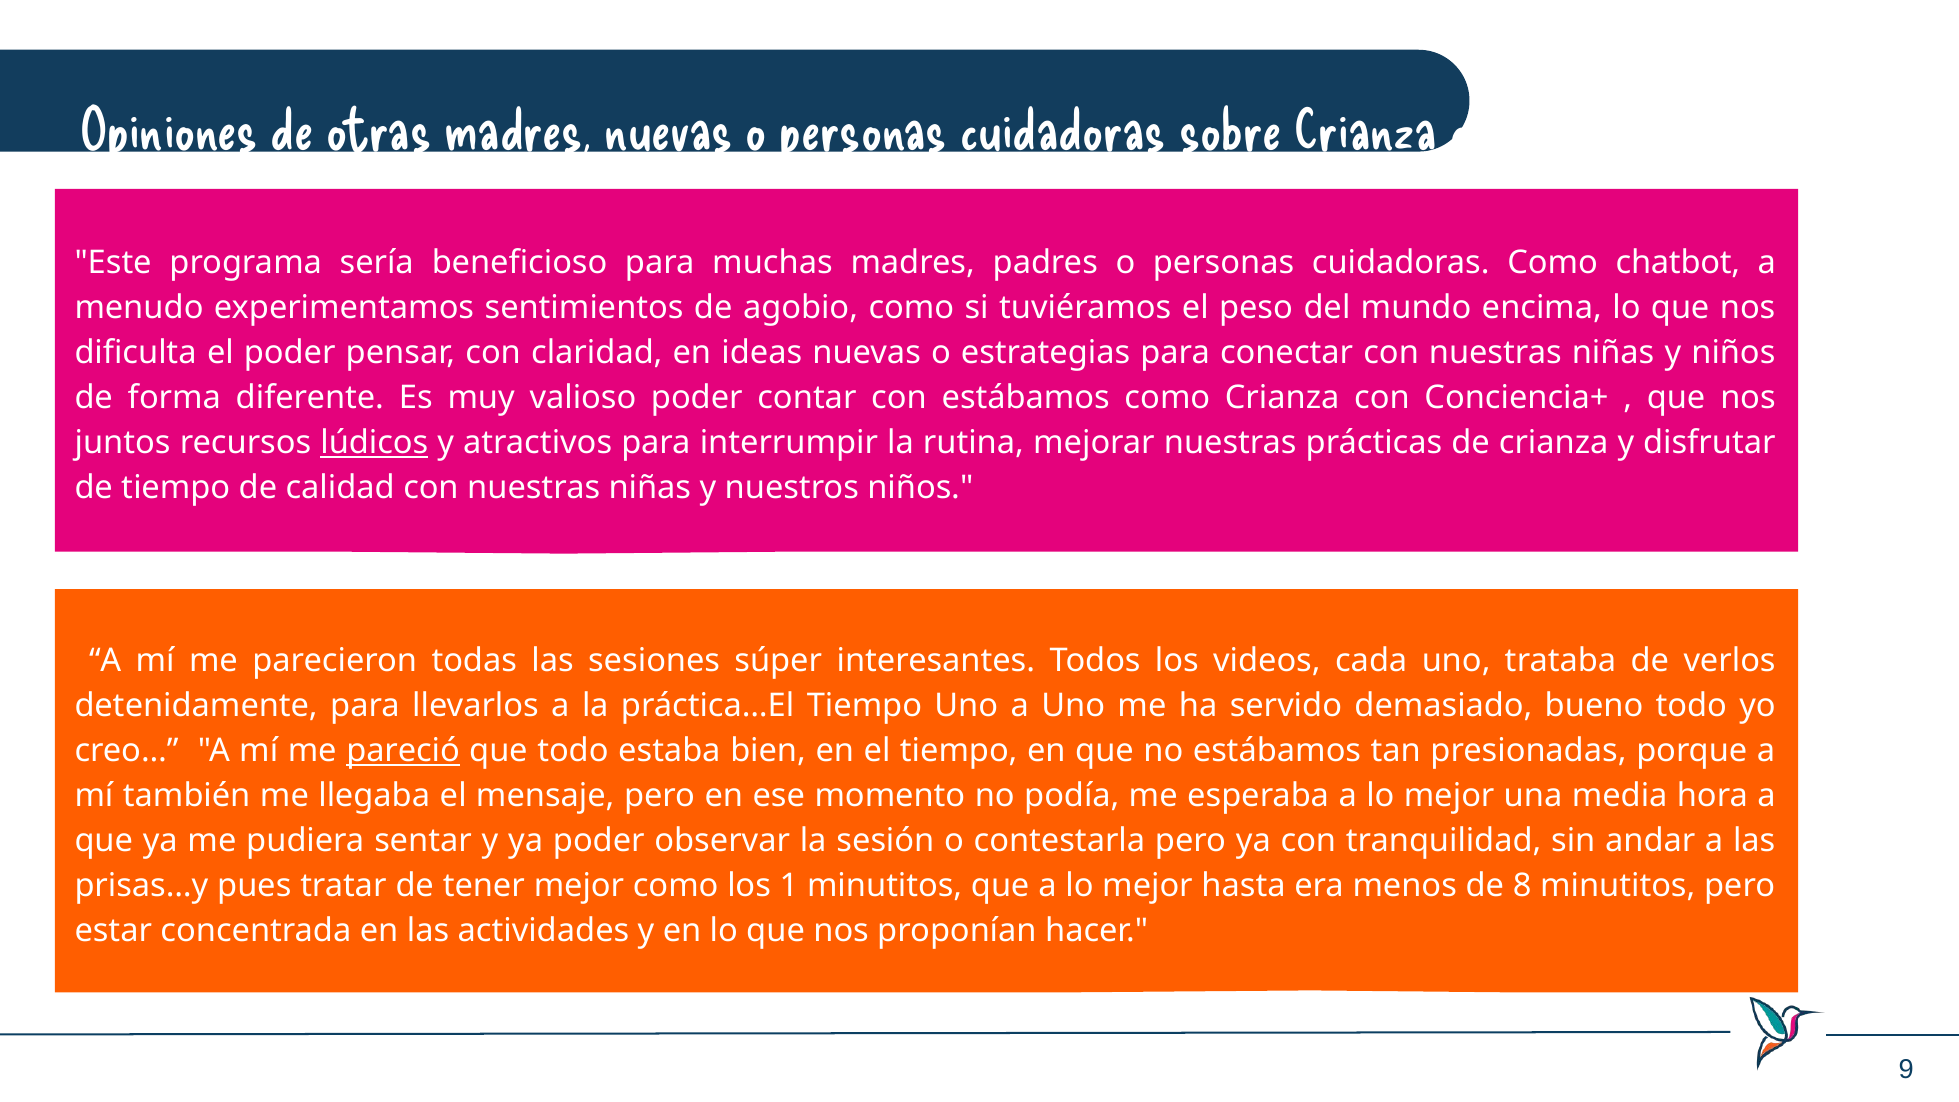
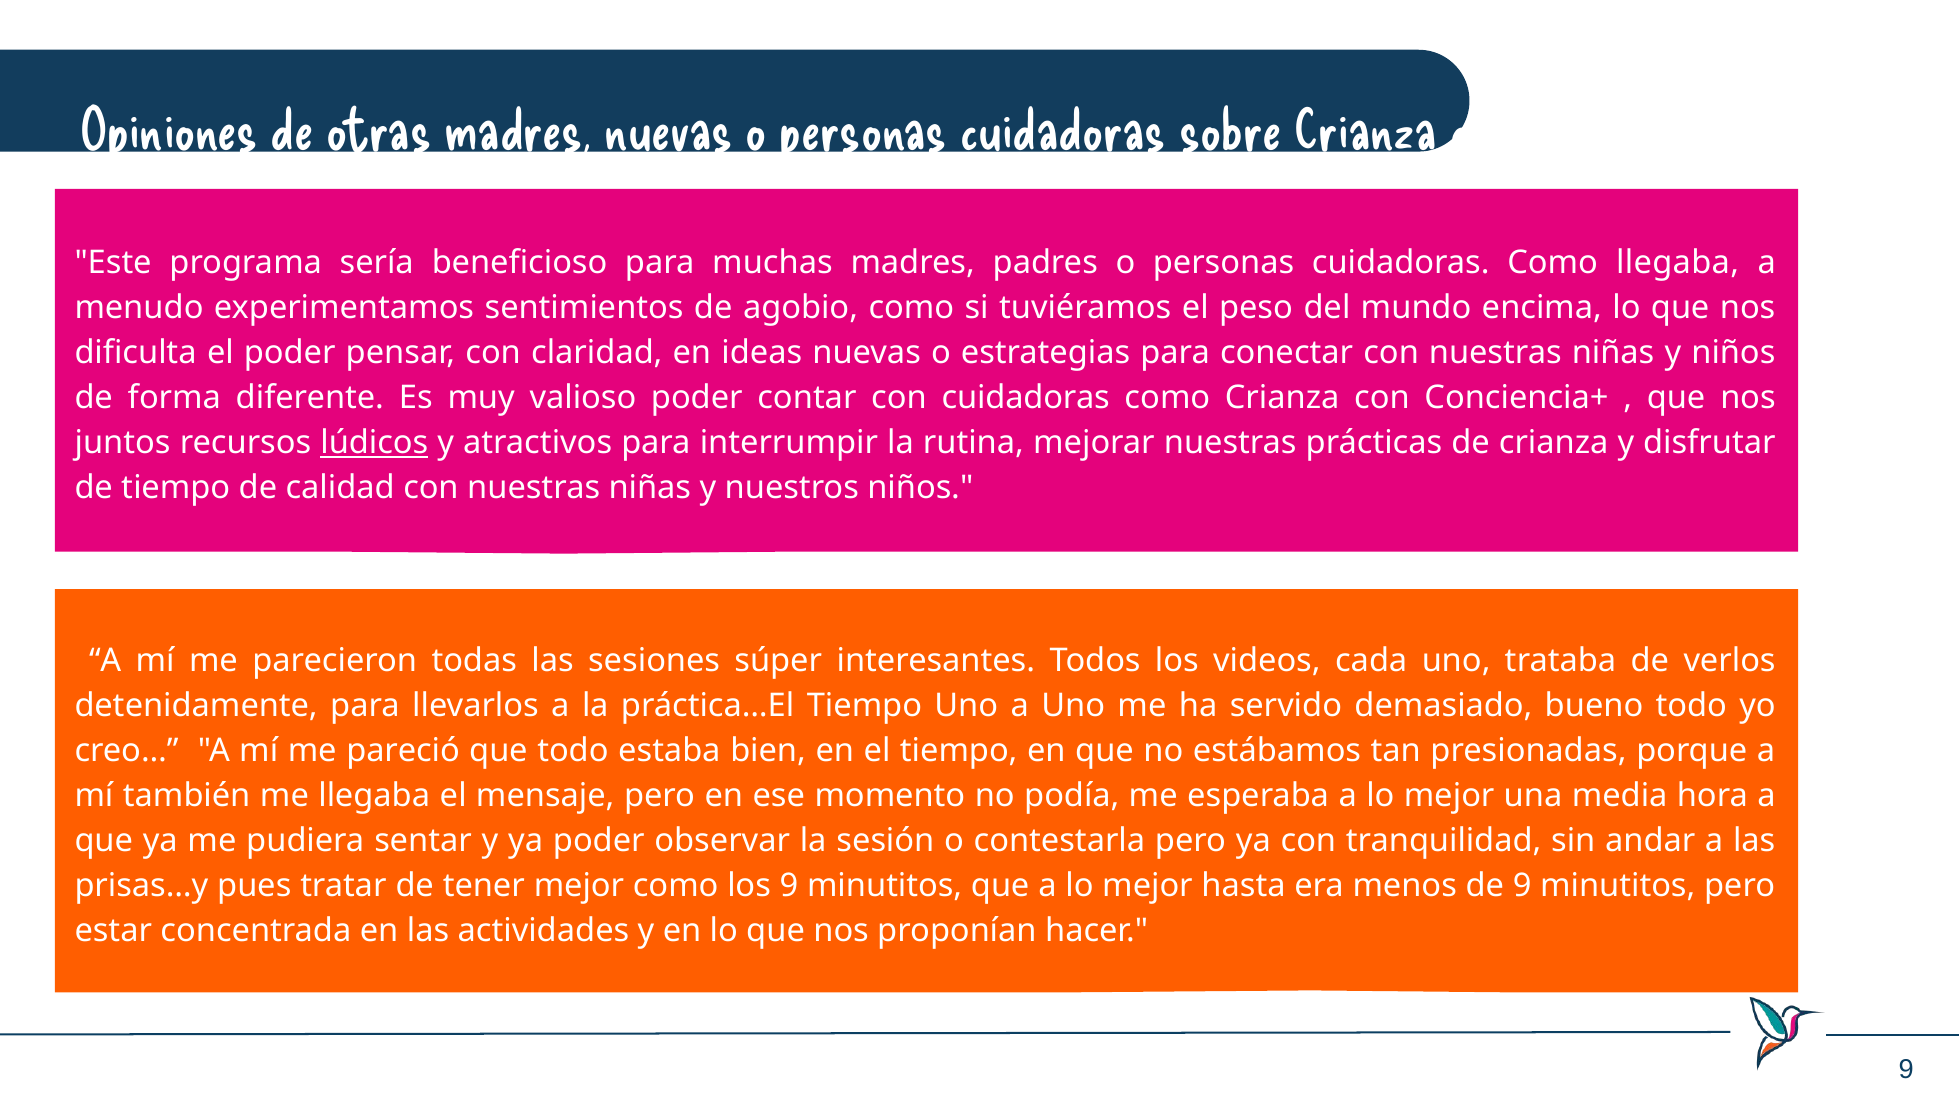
Como chatbot: chatbot -> llegaba
con estábamos: estábamos -> cuidadoras
pareció underline: present -> none
los 1: 1 -> 9
de 8: 8 -> 9
